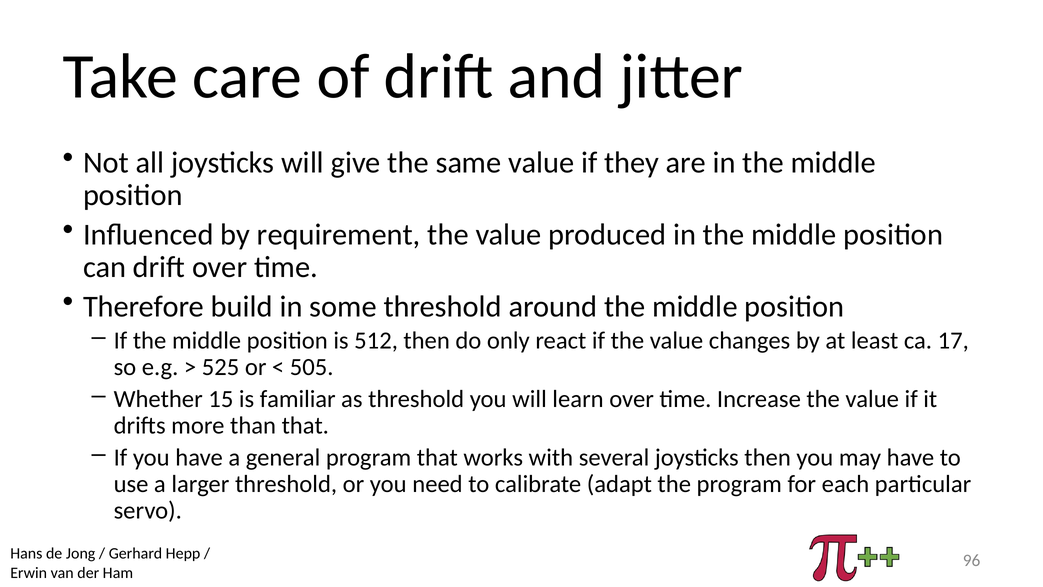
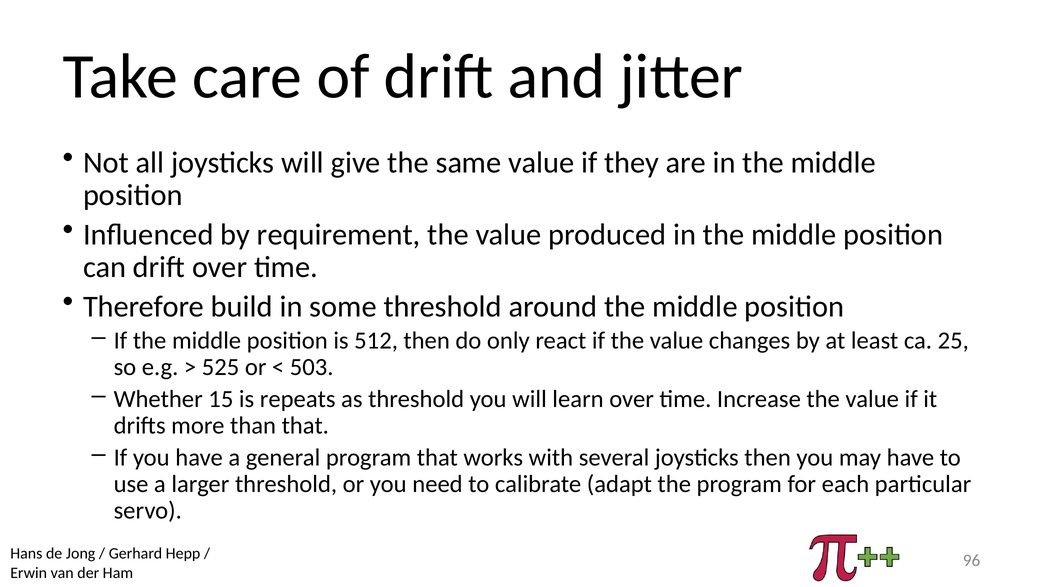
17: 17 -> 25
505: 505 -> 503
familiar: familiar -> repeats
